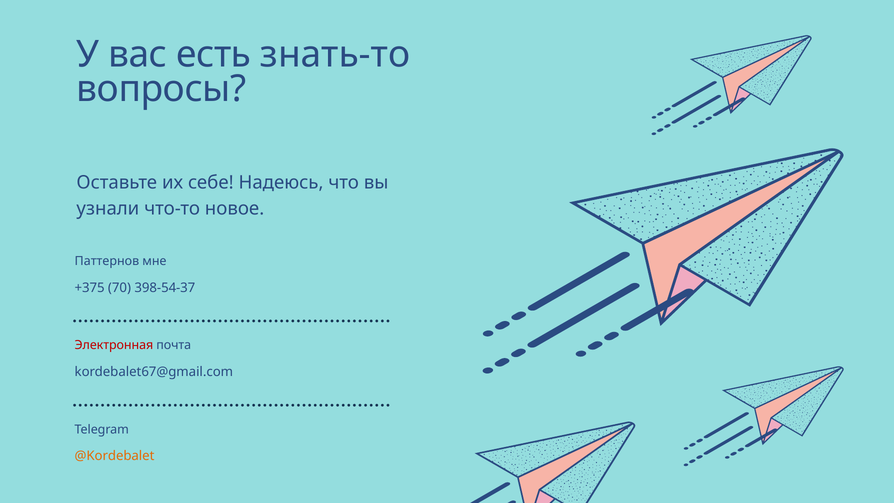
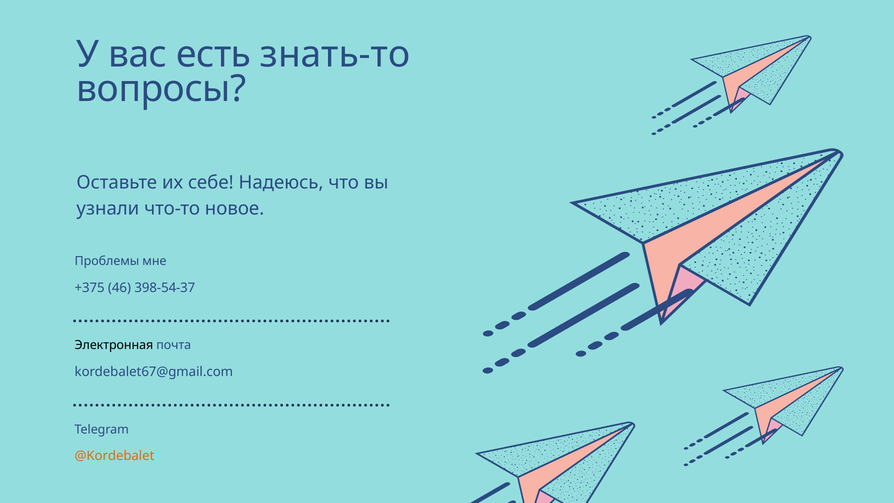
Паттернов: Паттернов -> Проблемы
70: 70 -> 46
Электронная colour: red -> black
